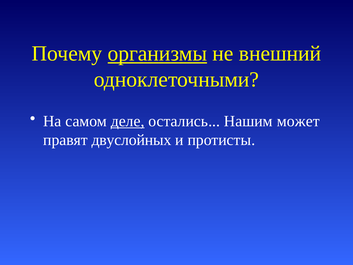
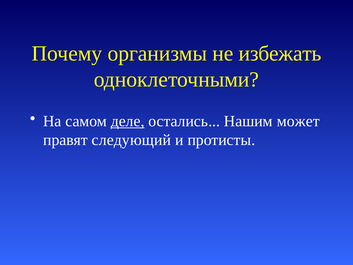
организмы underline: present -> none
внешний: внешний -> избежать
двуслойных: двуслойных -> следующий
